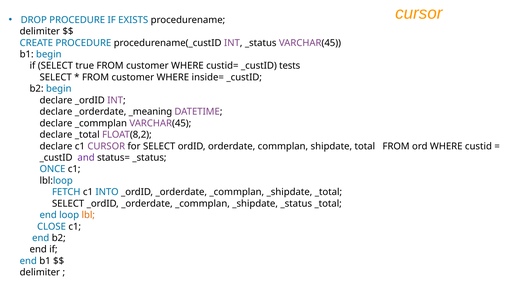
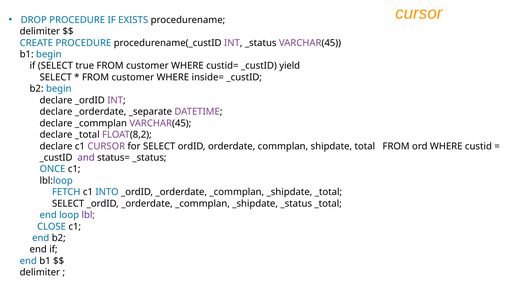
tests: tests -> yield
_meaning: _meaning -> _separate
lbl colour: orange -> purple
